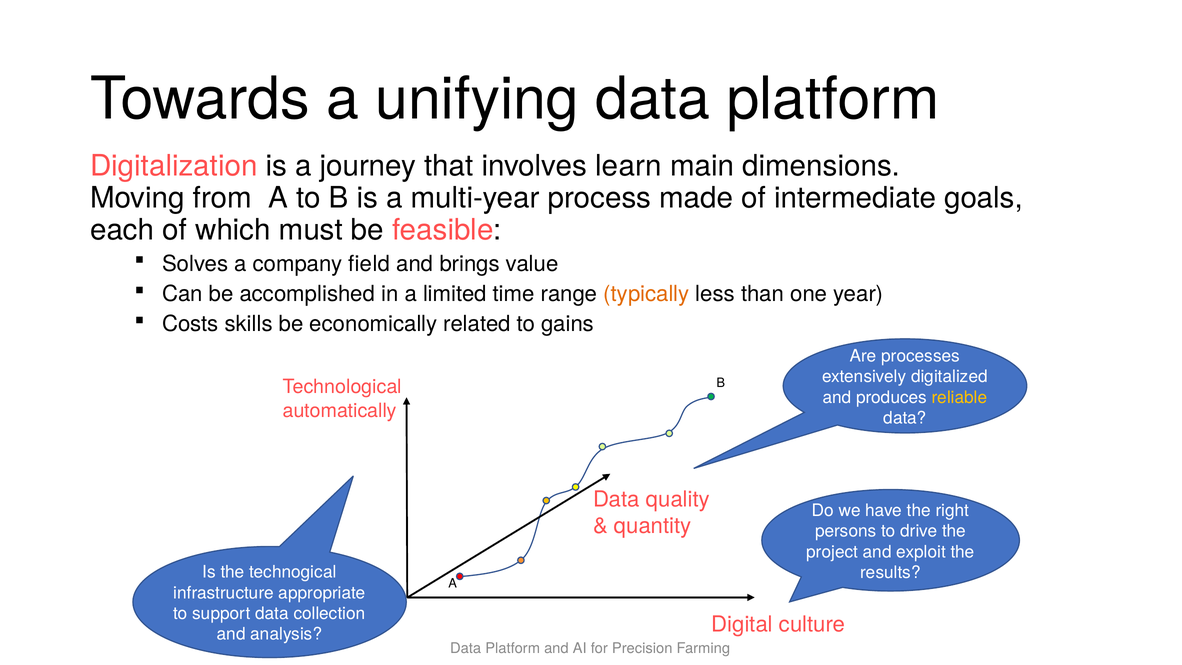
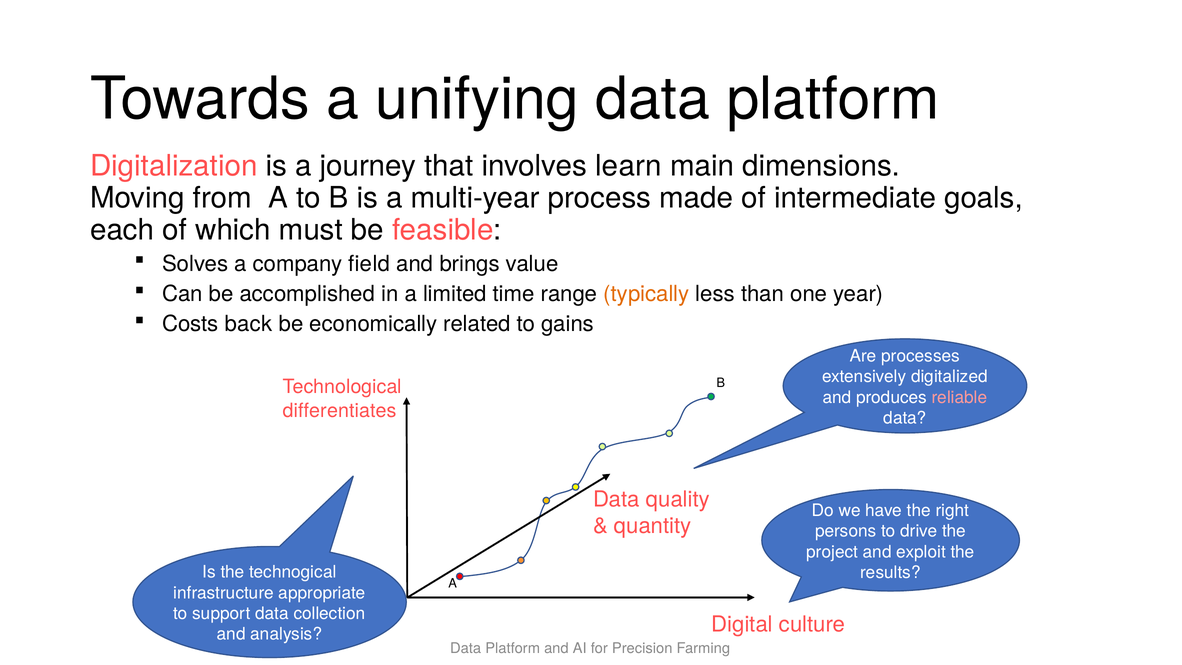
skills: skills -> back
reliable colour: yellow -> pink
automatically: automatically -> differentiates
